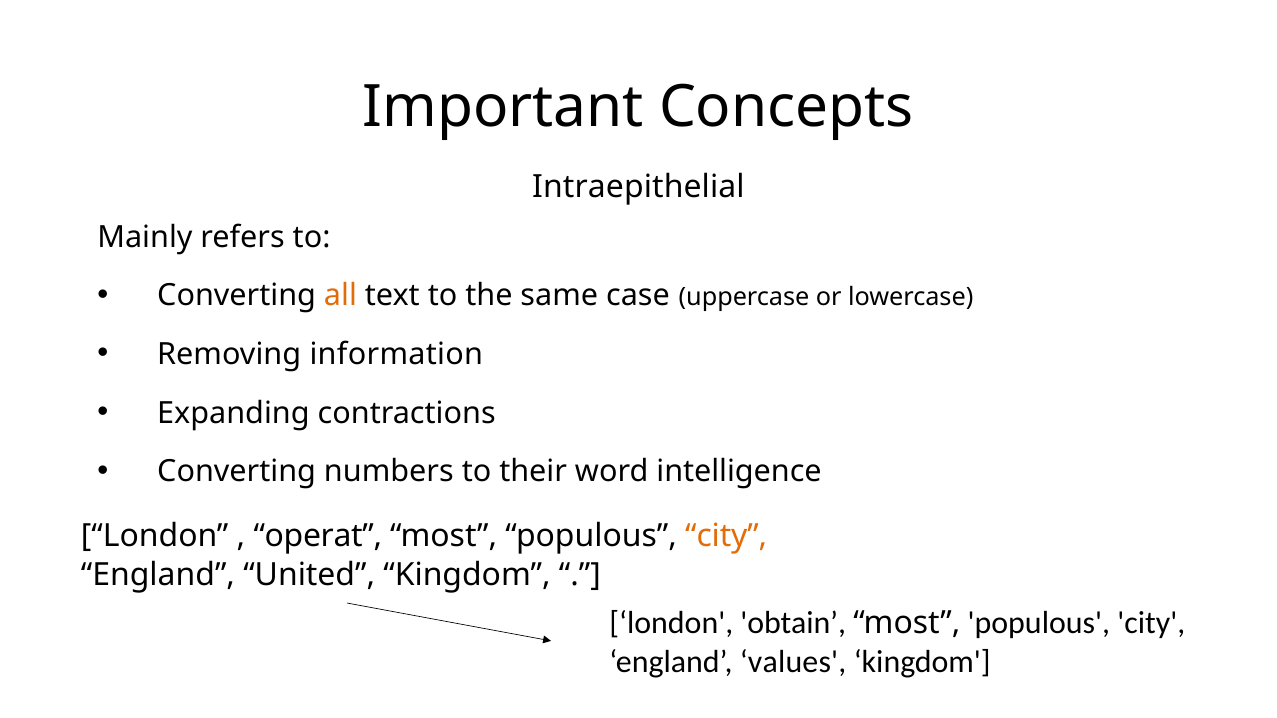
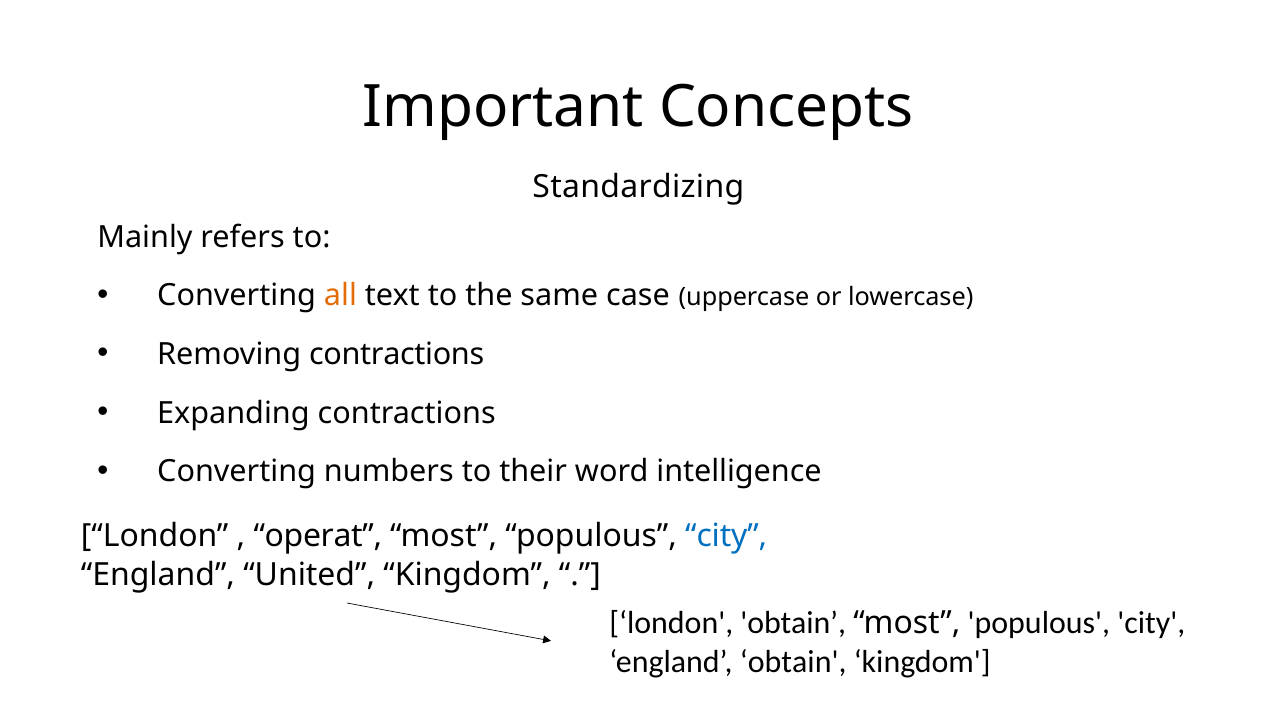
Intraepithelial: Intraepithelial -> Standardizing
Removing information: information -> contractions
city at (726, 537) colour: orange -> blue
england values: values -> obtain
